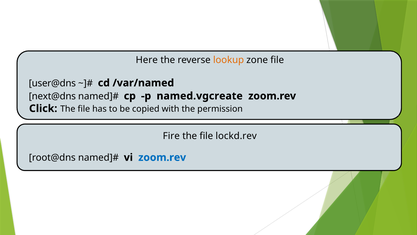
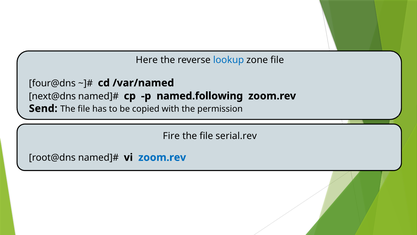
lookup colour: orange -> blue
user@dns: user@dns -> four@dns
named.vgcreate: named.vgcreate -> named.following
Click: Click -> Send
lockd.rev: lockd.rev -> serial.rev
